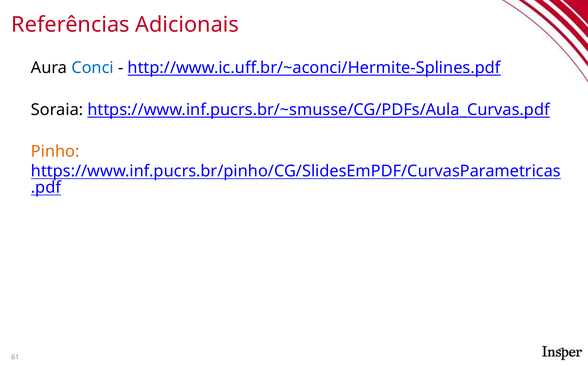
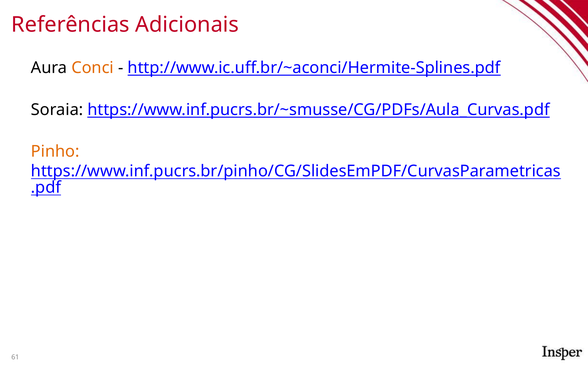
Conci colour: blue -> orange
